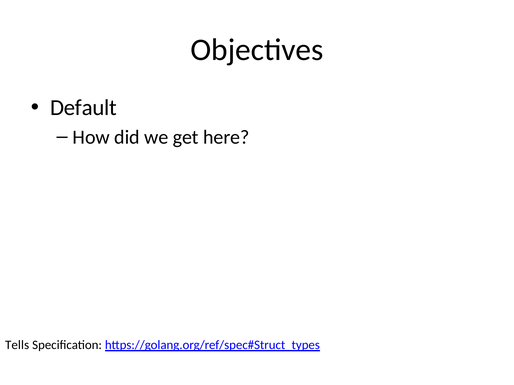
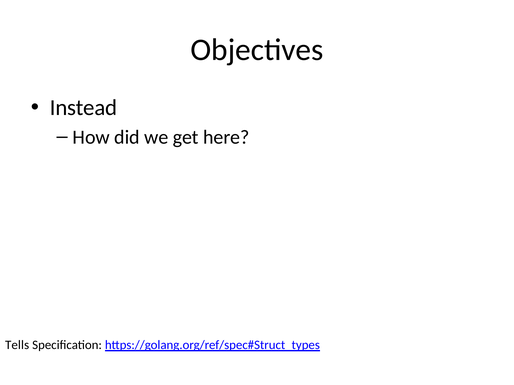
Default: Default -> Instead
